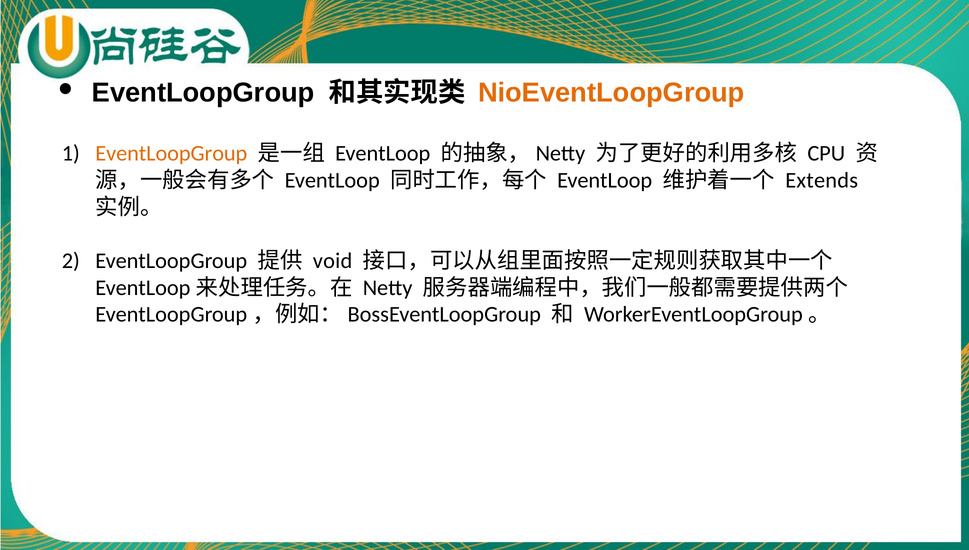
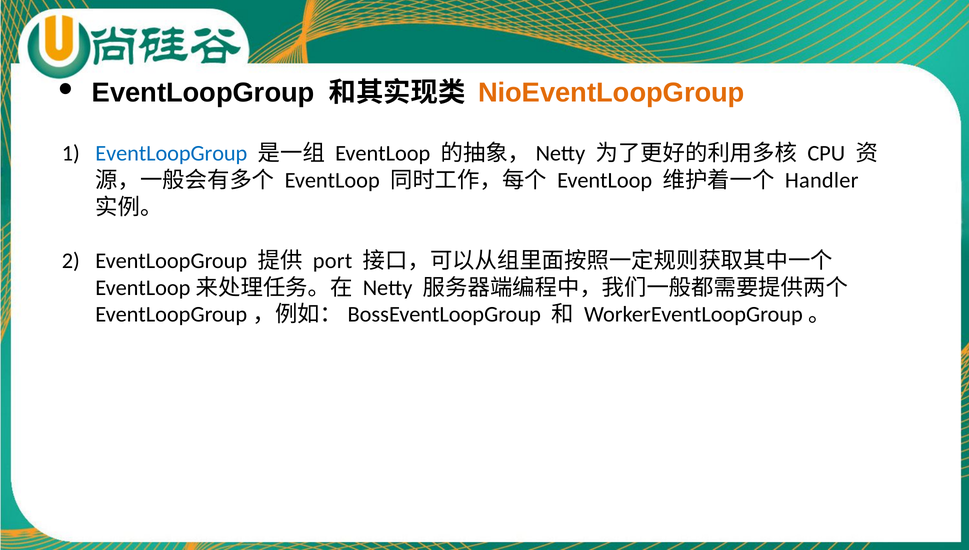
EventLoopGroup at (171, 153) colour: orange -> blue
Extends: Extends -> Handler
void: void -> port
